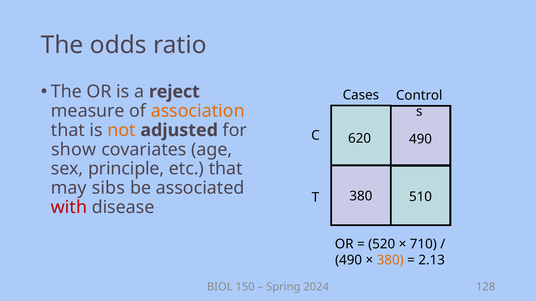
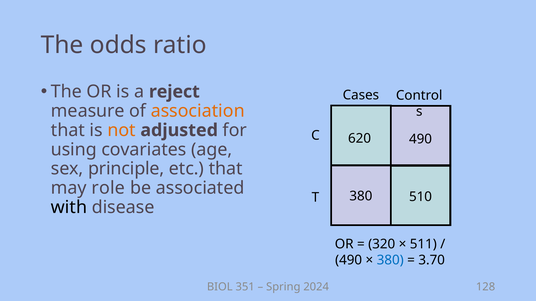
show: show -> using
sibs: sibs -> role
with colour: red -> black
520: 520 -> 320
710: 710 -> 511
380 at (390, 261) colour: orange -> blue
2.13: 2.13 -> 3.70
150: 150 -> 351
